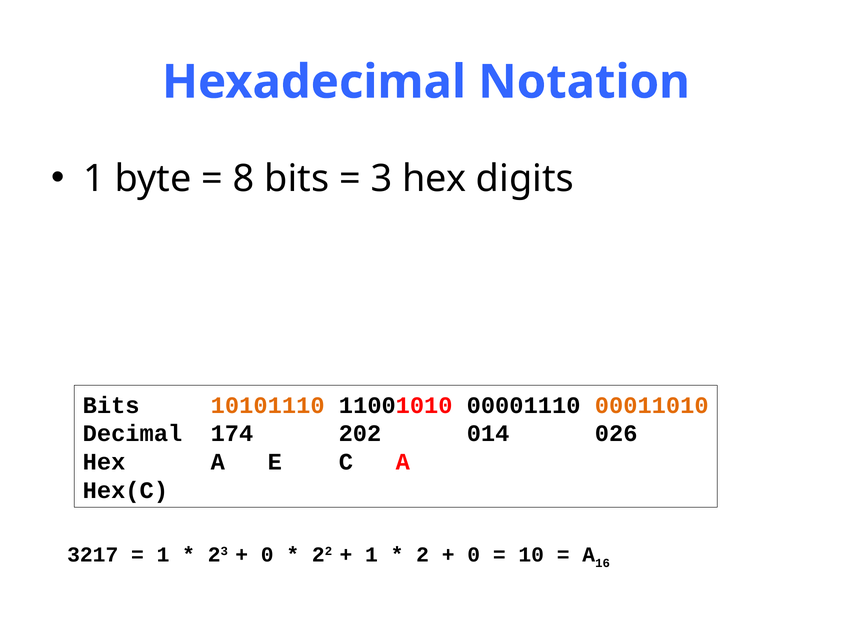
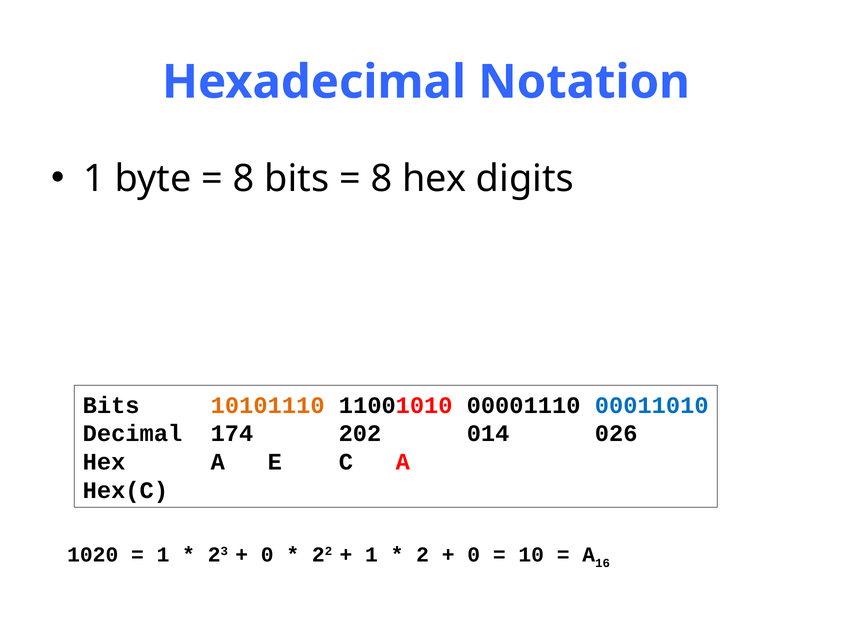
3 at (381, 179): 3 -> 8
00011010 colour: orange -> blue
3217: 3217 -> 1020
